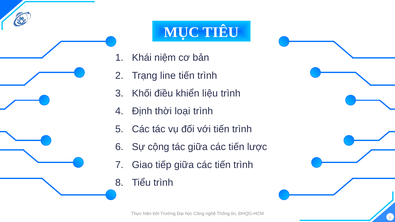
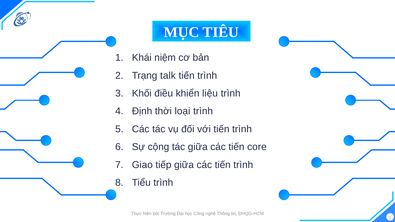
line: line -> talk
lược: lược -> core
